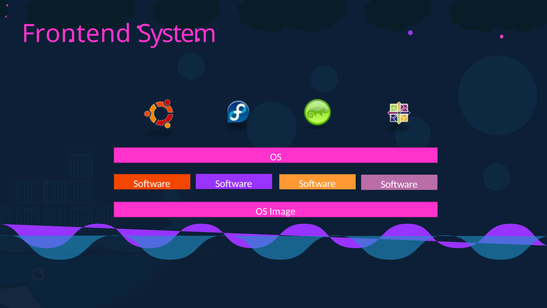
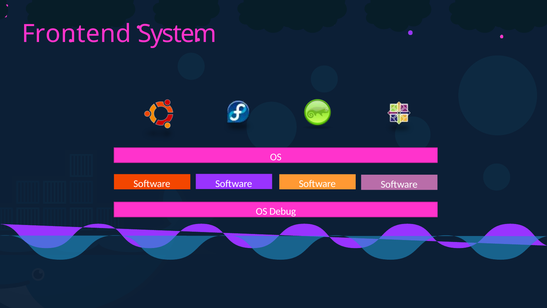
Image: Image -> Debug
